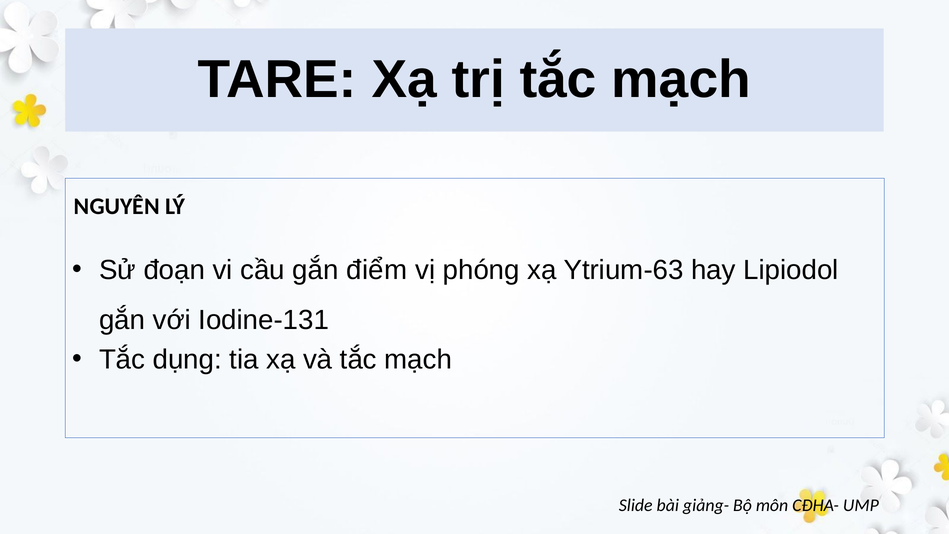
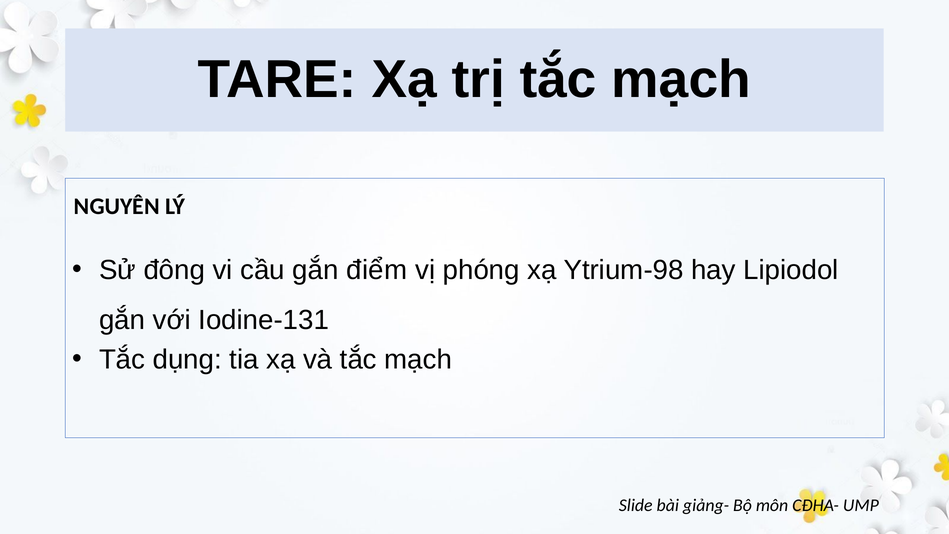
đoạn: đoạn -> đông
Ytrium-63: Ytrium-63 -> Ytrium-98
